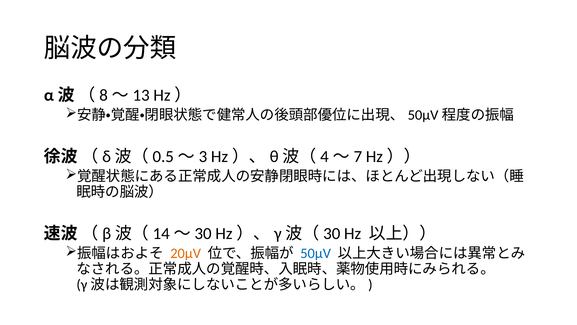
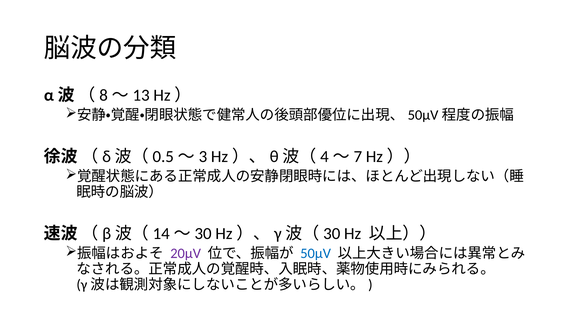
20μV colour: orange -> purple
